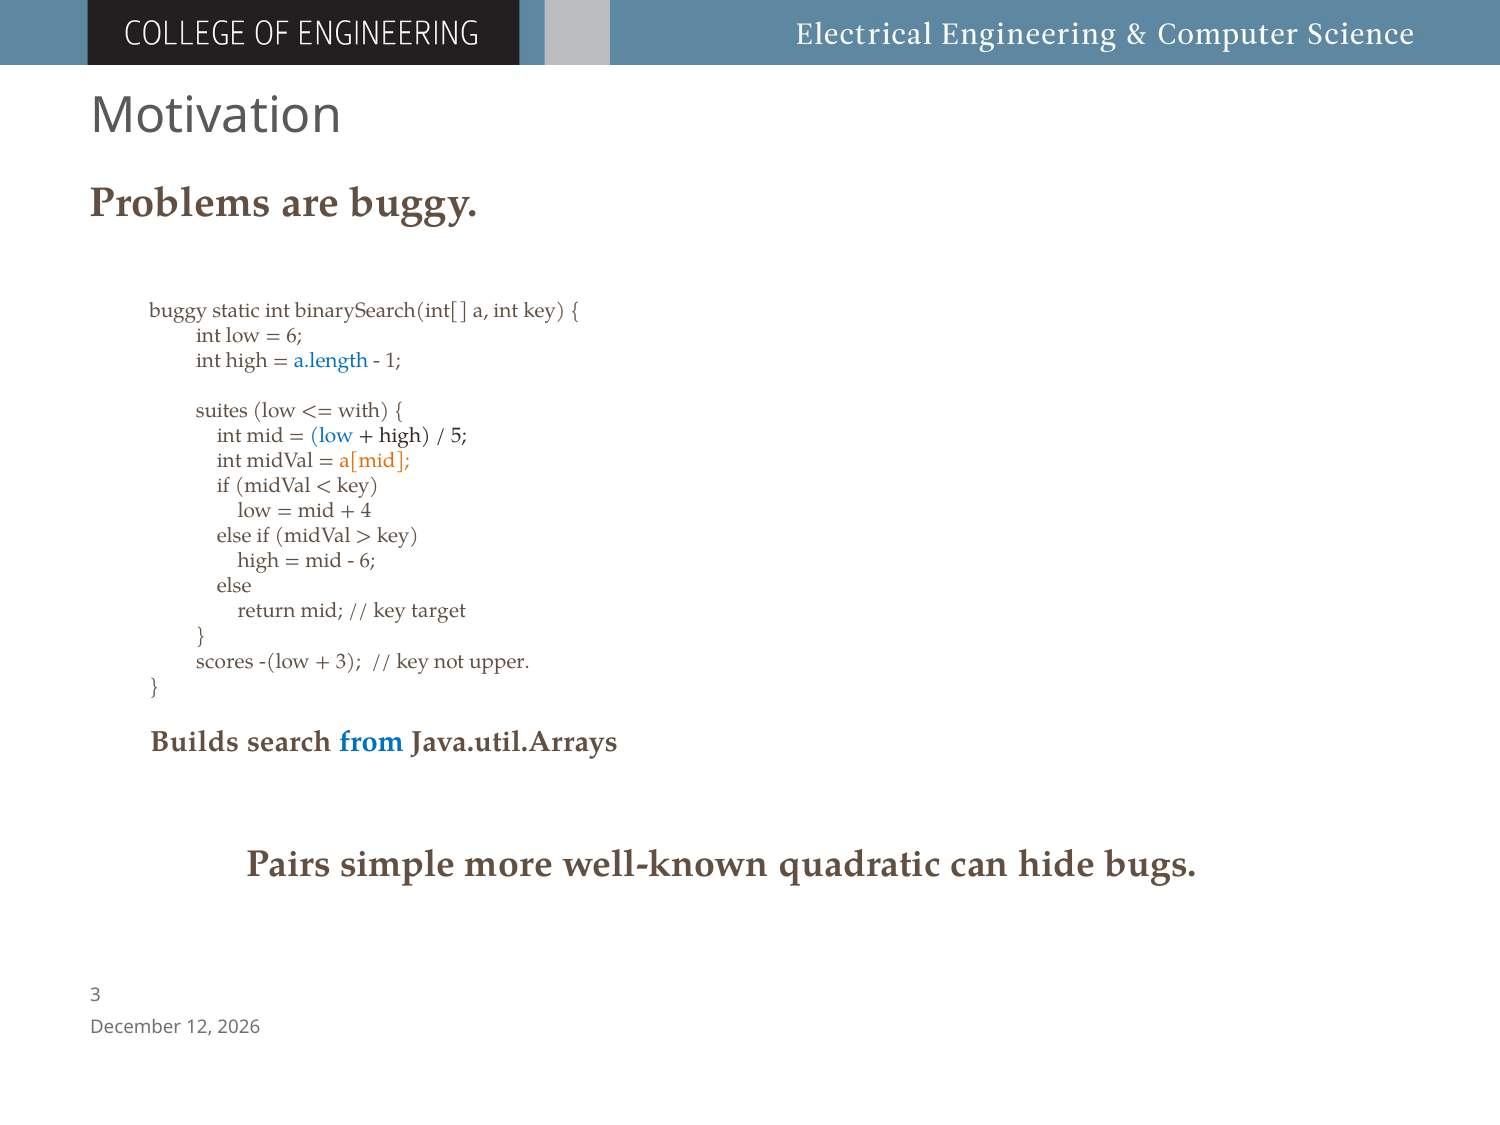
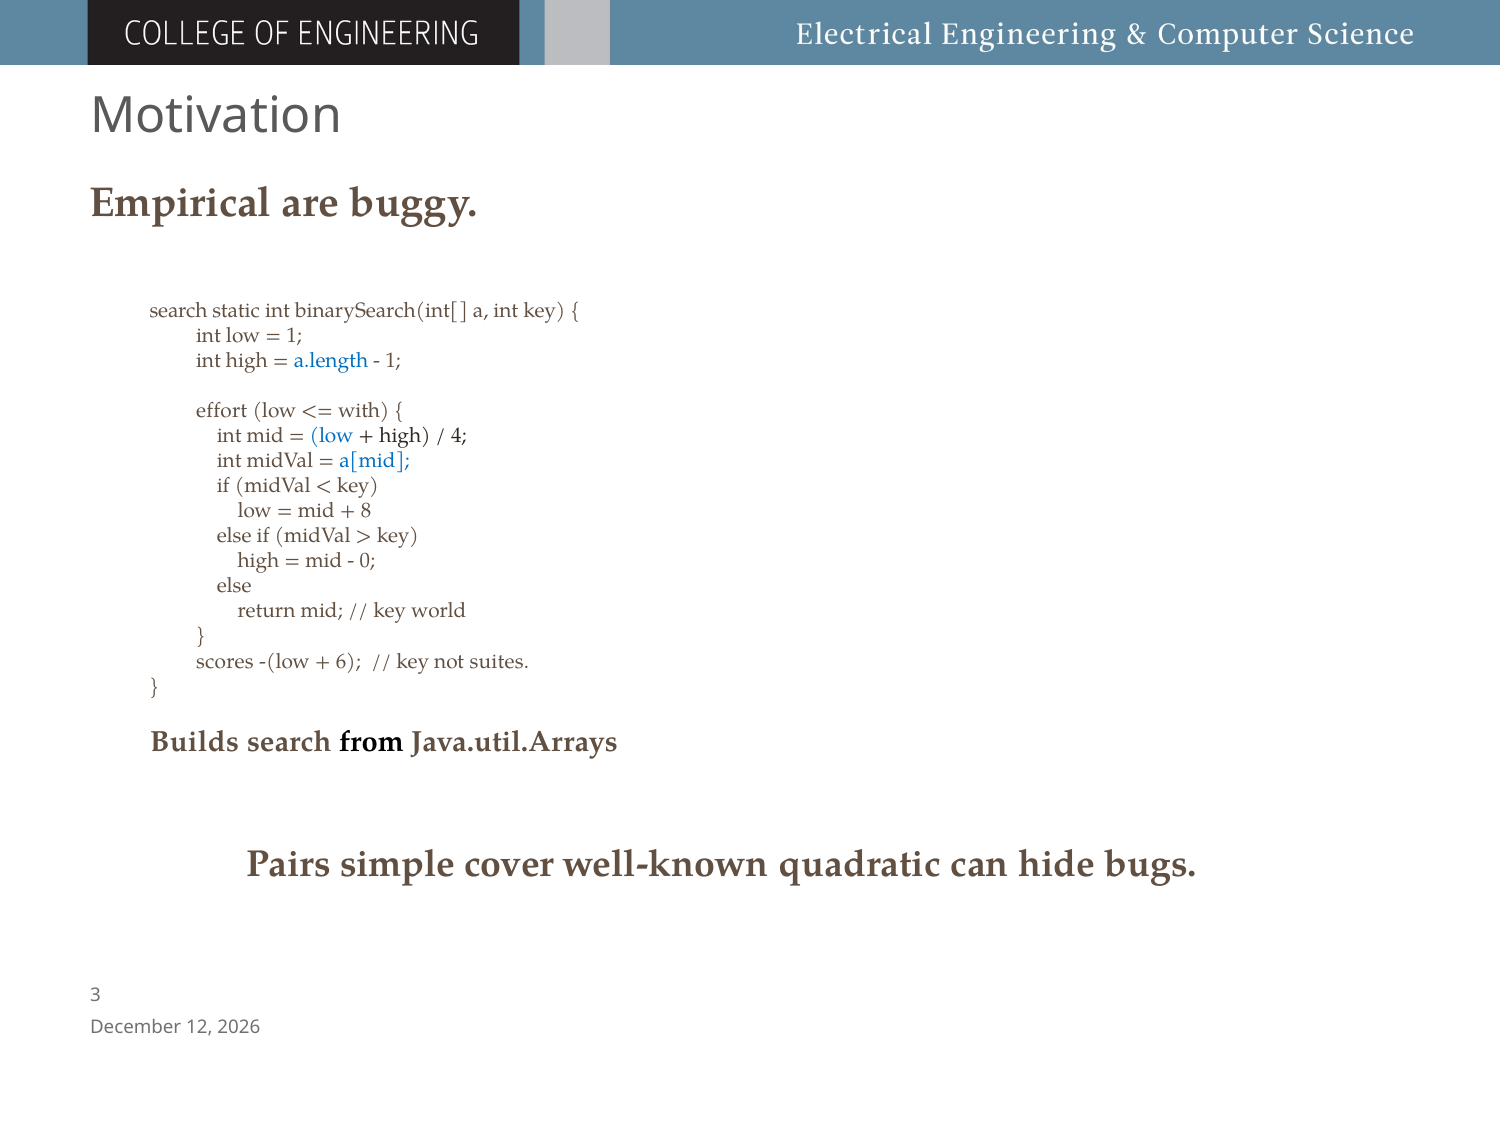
Problems: Problems -> Empirical
buggy at (179, 311): buggy -> search
6 at (294, 336): 6 -> 1
suites: suites -> effort
5: 5 -> 4
a[mid colour: orange -> blue
4: 4 -> 8
6 at (367, 561): 6 -> 0
target: target -> world
3 at (348, 661): 3 -> 6
upper: upper -> suites
from colour: blue -> black
more: more -> cover
